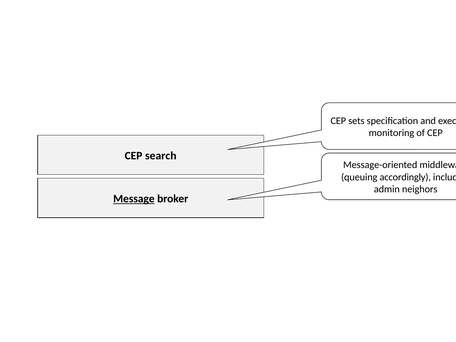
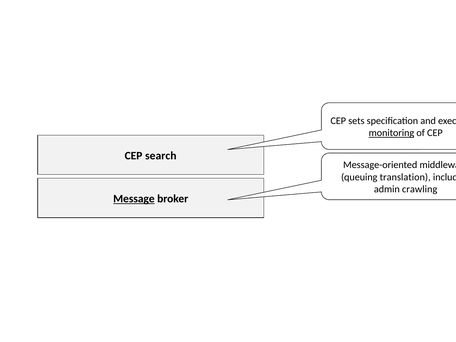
monitoring underline: none -> present
accordingly: accordingly -> translation
neighors: neighors -> crawling
